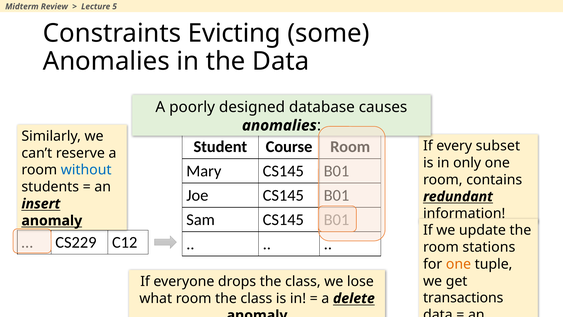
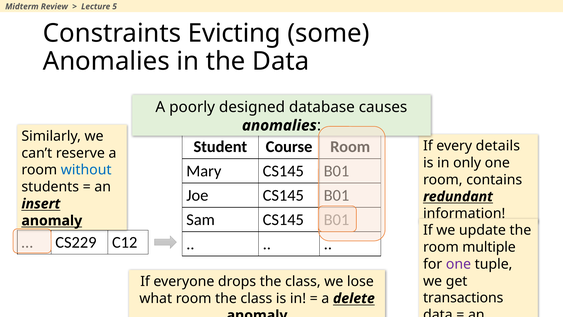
subset: subset -> details
stations: stations -> multiple
one at (458, 264) colour: orange -> purple
